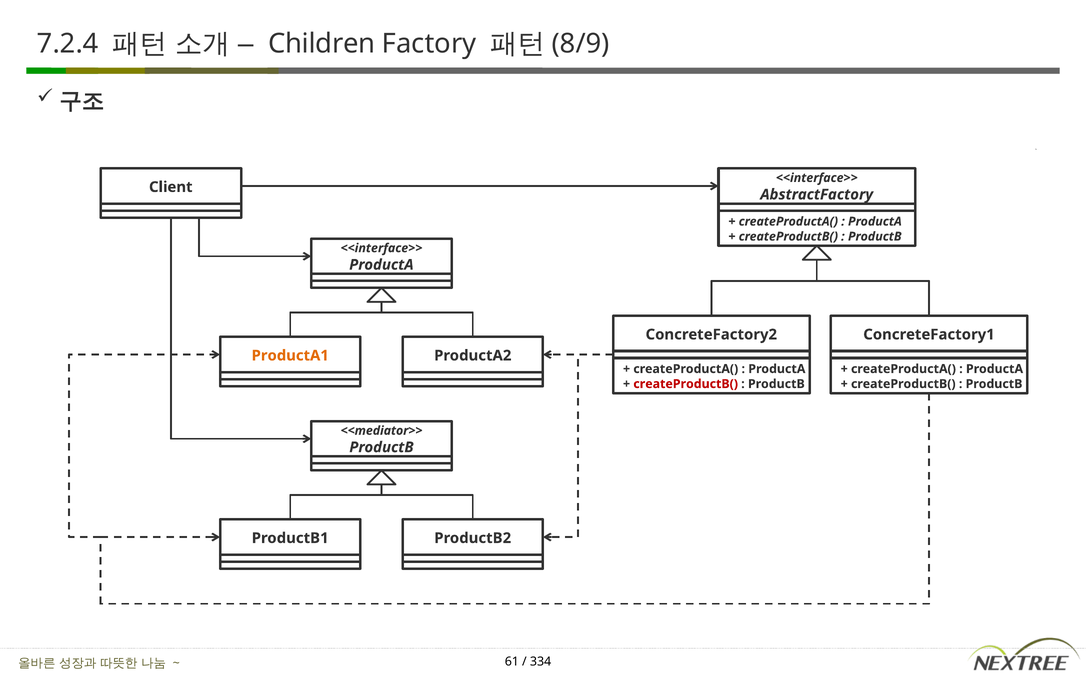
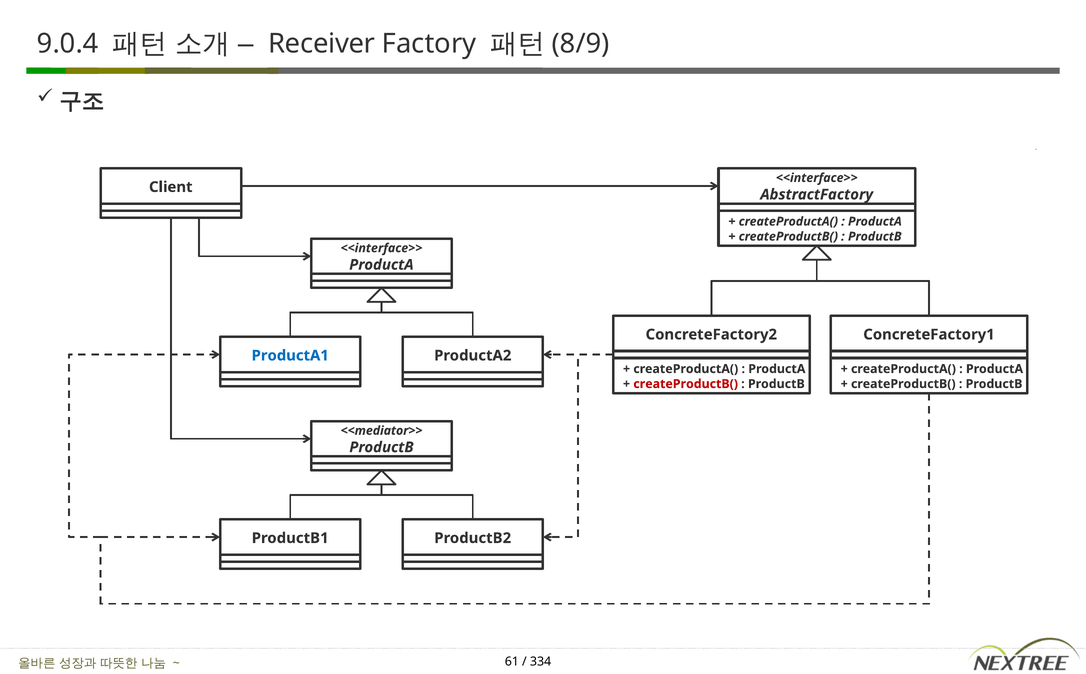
7.2.4: 7.2.4 -> 9.0.4
Children: Children -> Receiver
ProductA1 colour: orange -> blue
